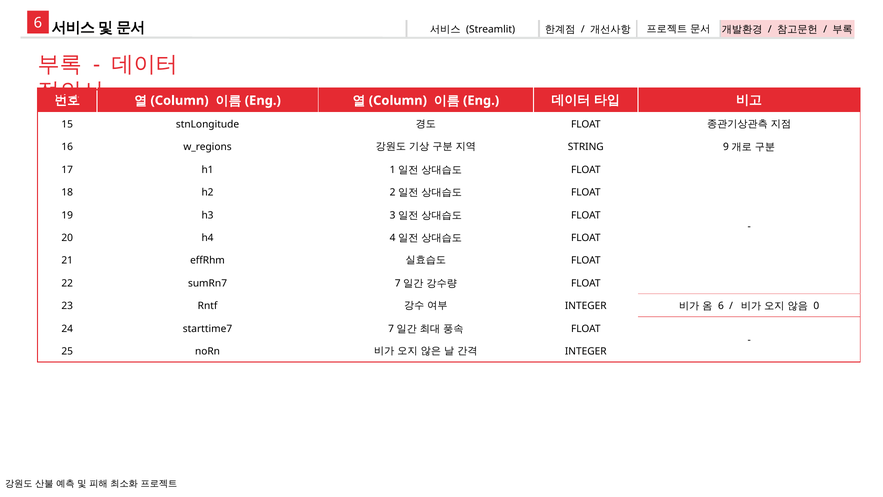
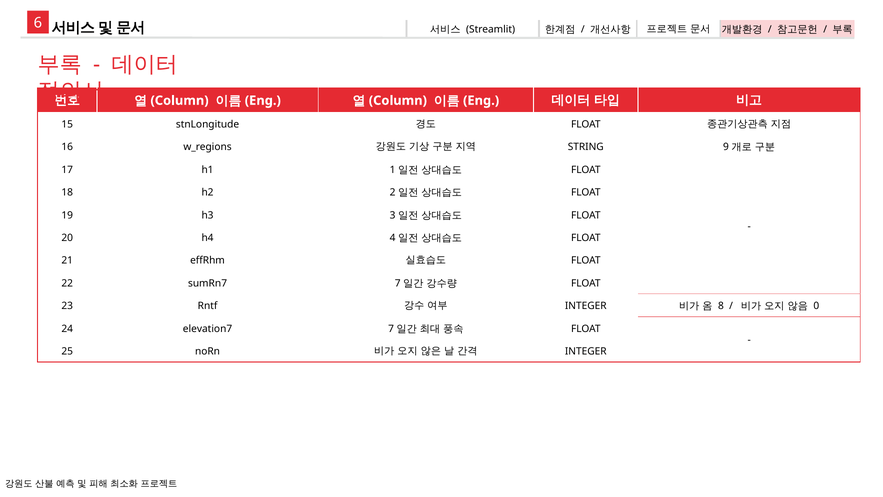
6 at (721, 306): 6 -> 8
starttime7: starttime7 -> elevation7
